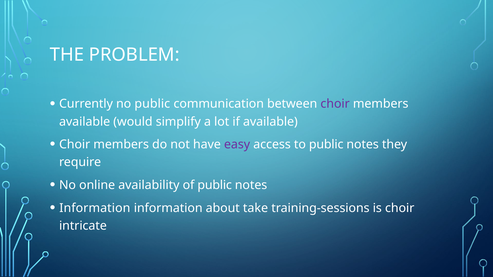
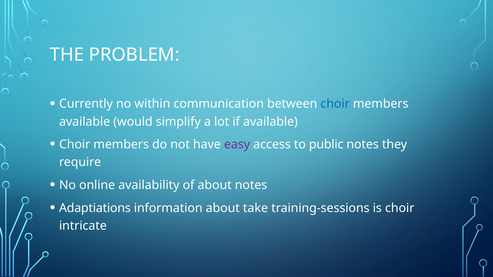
no public: public -> within
choir at (335, 104) colour: purple -> blue
of public: public -> about
Information at (95, 208): Information -> Adaptiations
